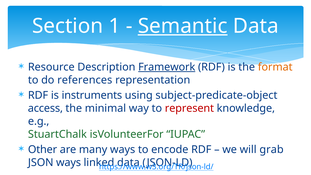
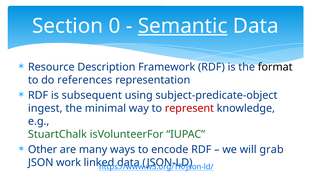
1: 1 -> 0
Framework underline: present -> none
format colour: orange -> black
instruments: instruments -> subsequent
access: access -> ingest
JSON ways: ways -> work
